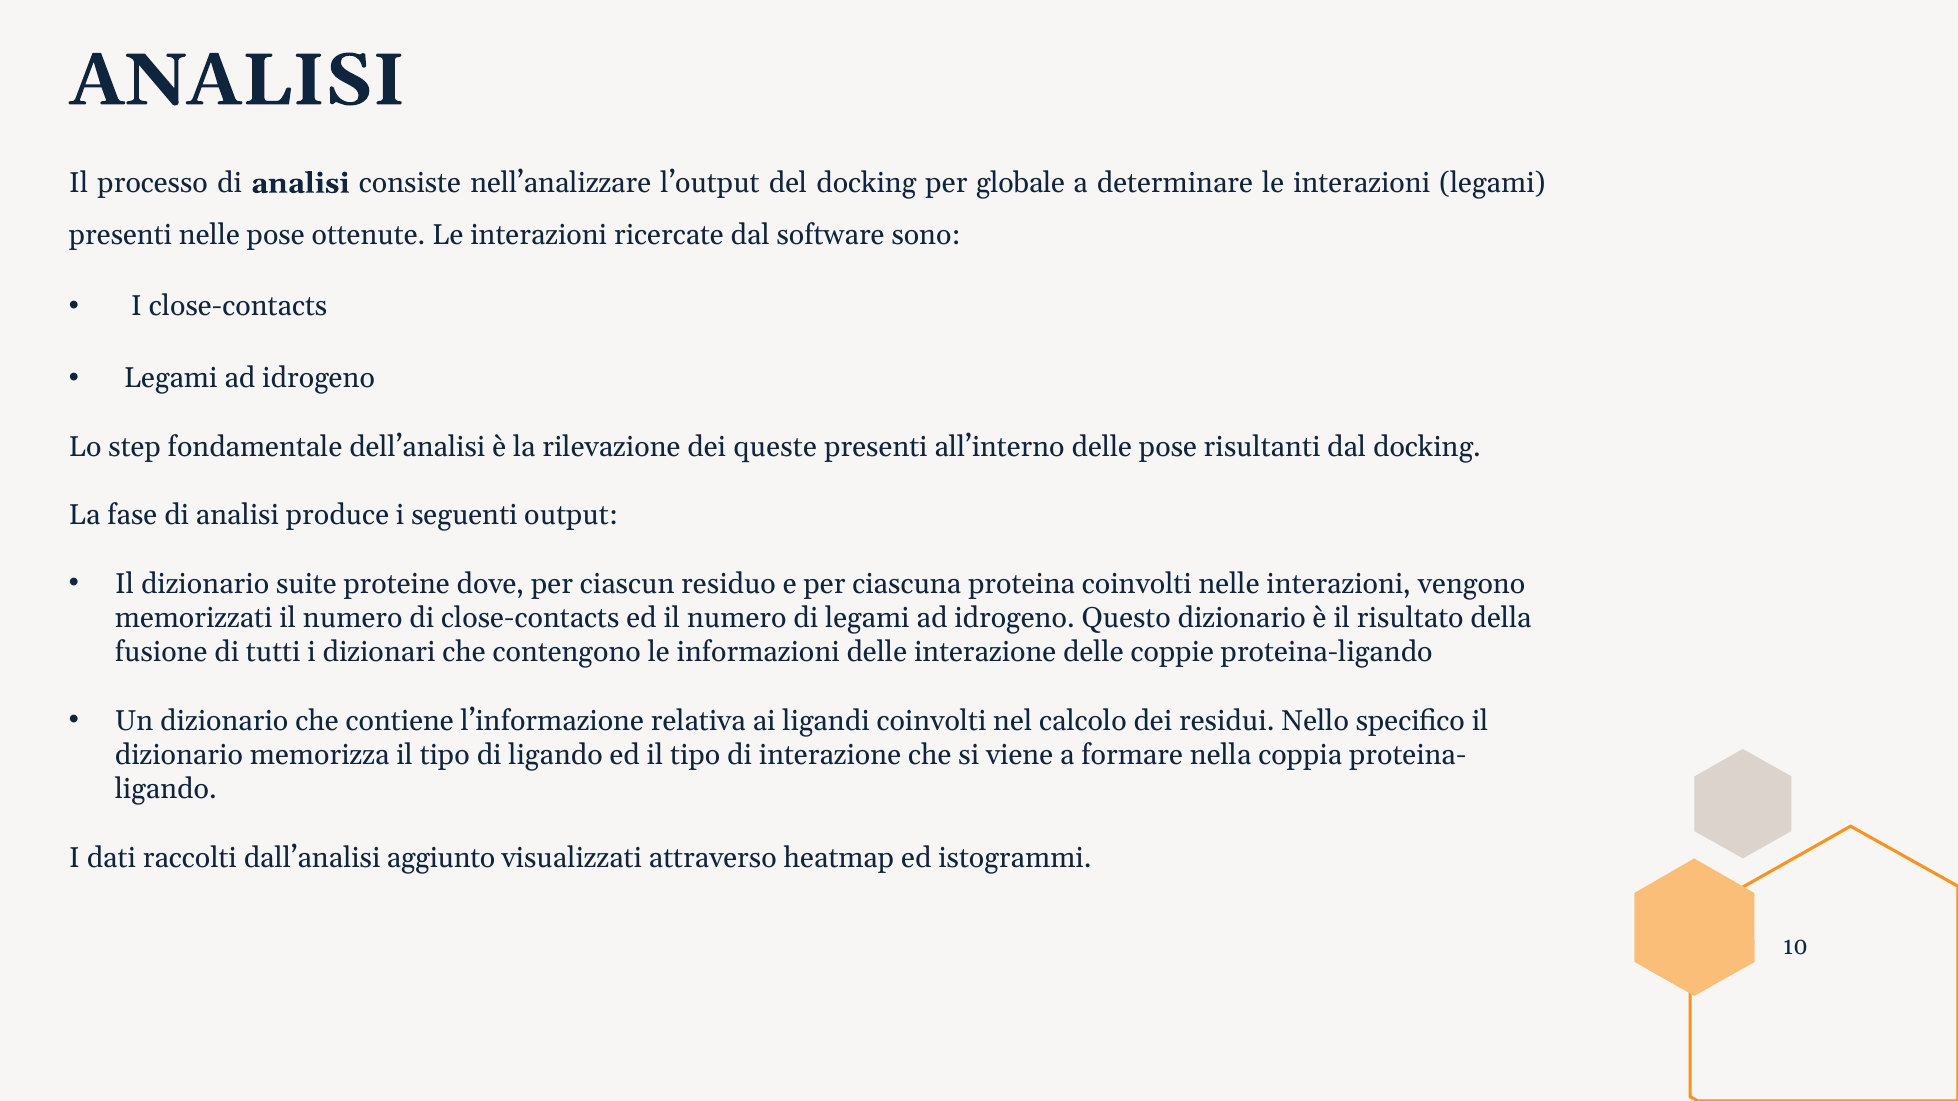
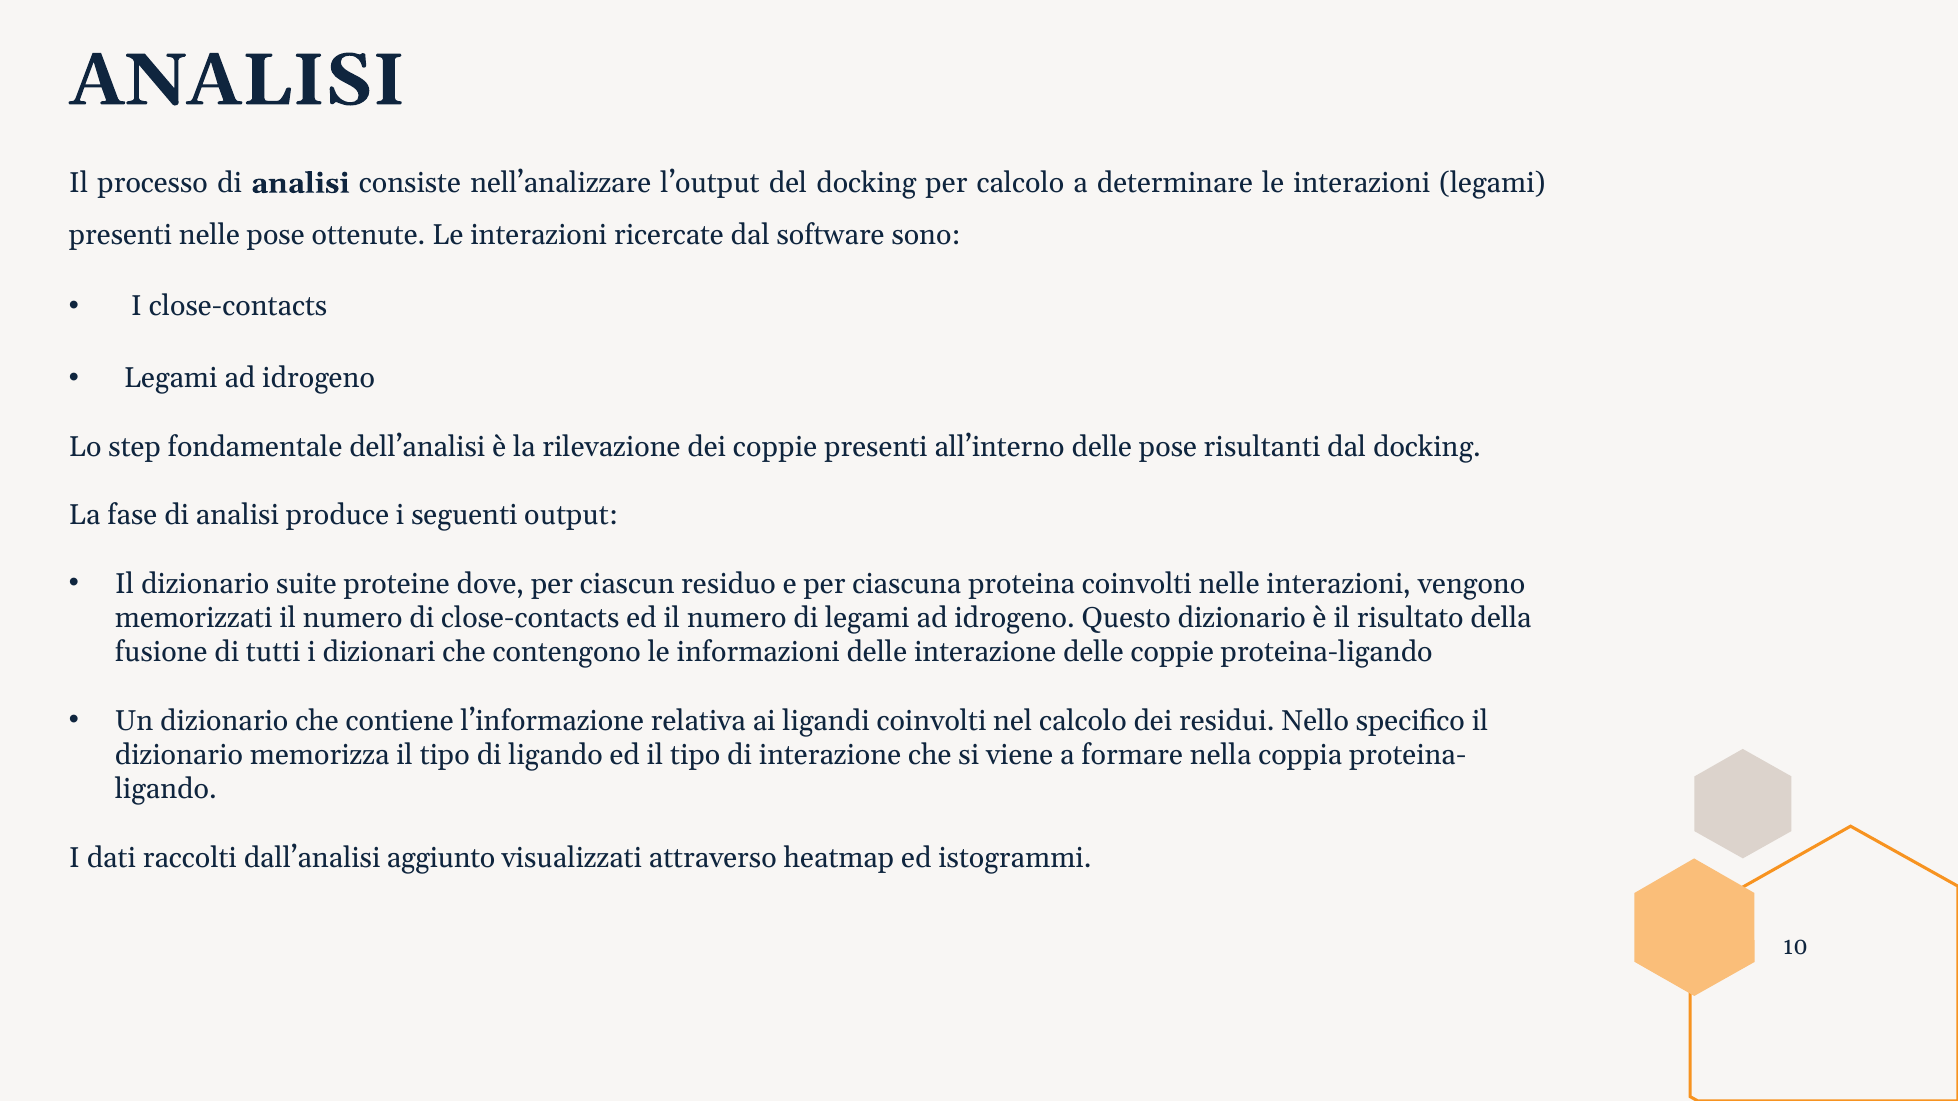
per globale: globale -> calcolo
dei queste: queste -> coppie
